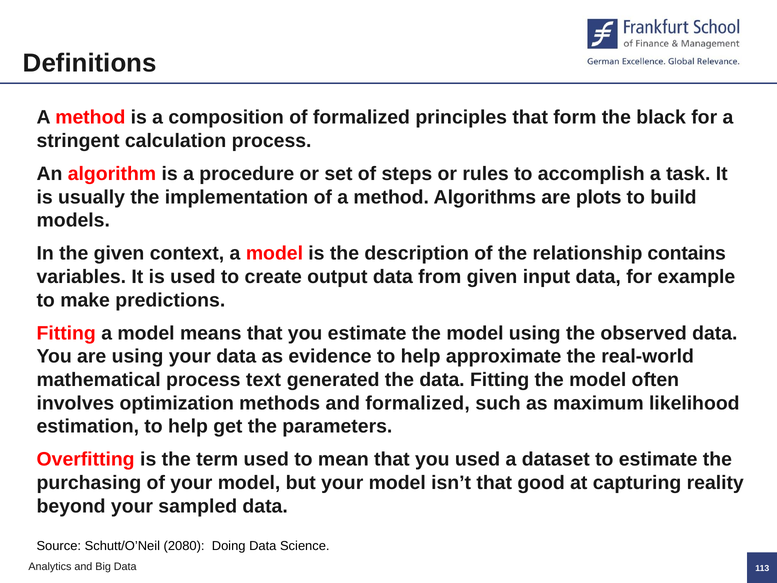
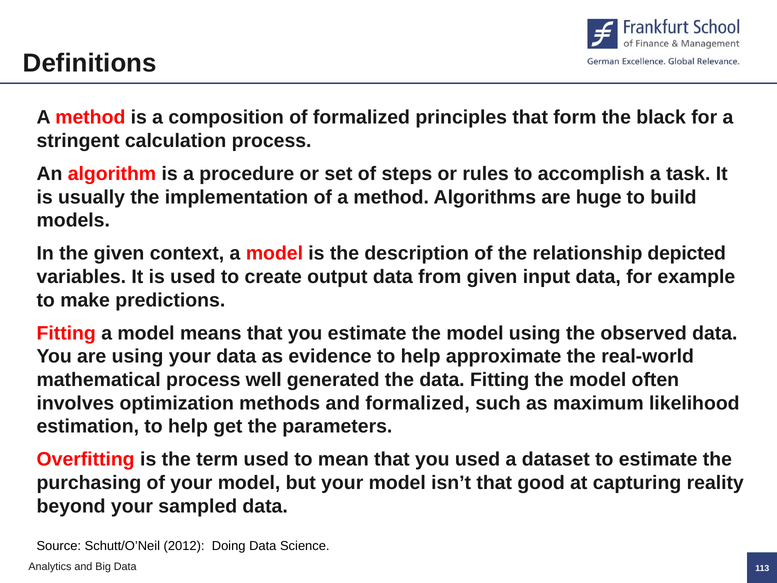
plots: plots -> huge
contains: contains -> depicted
text: text -> well
2080: 2080 -> 2012
